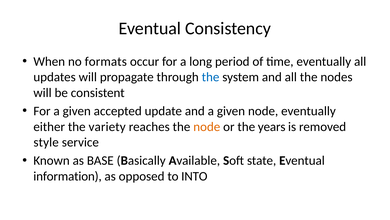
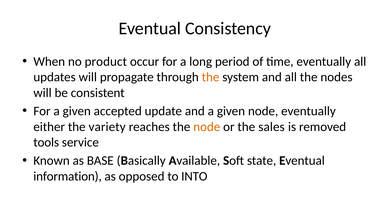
formats: formats -> product
the at (211, 77) colour: blue -> orange
years: years -> sales
style: style -> tools
